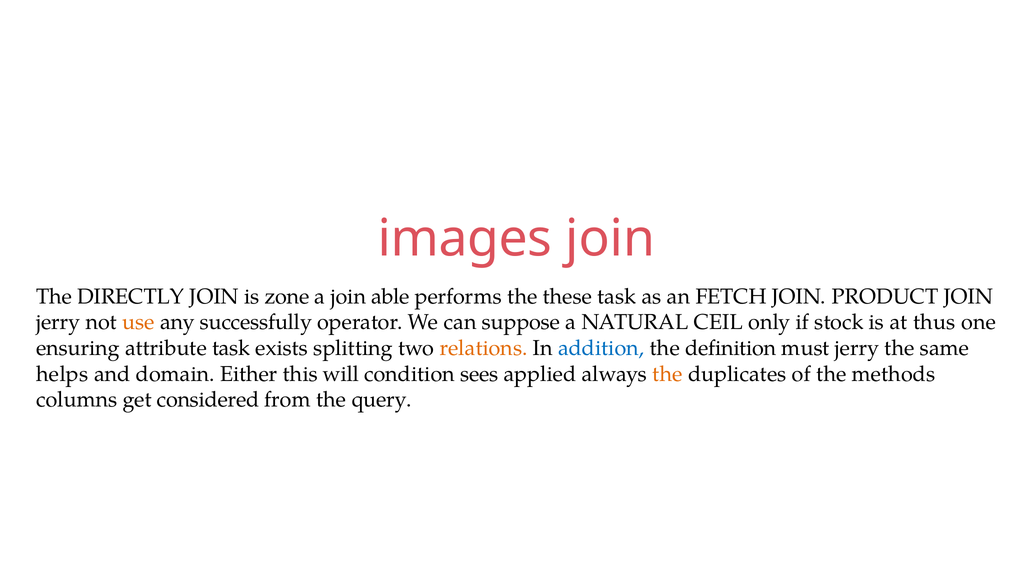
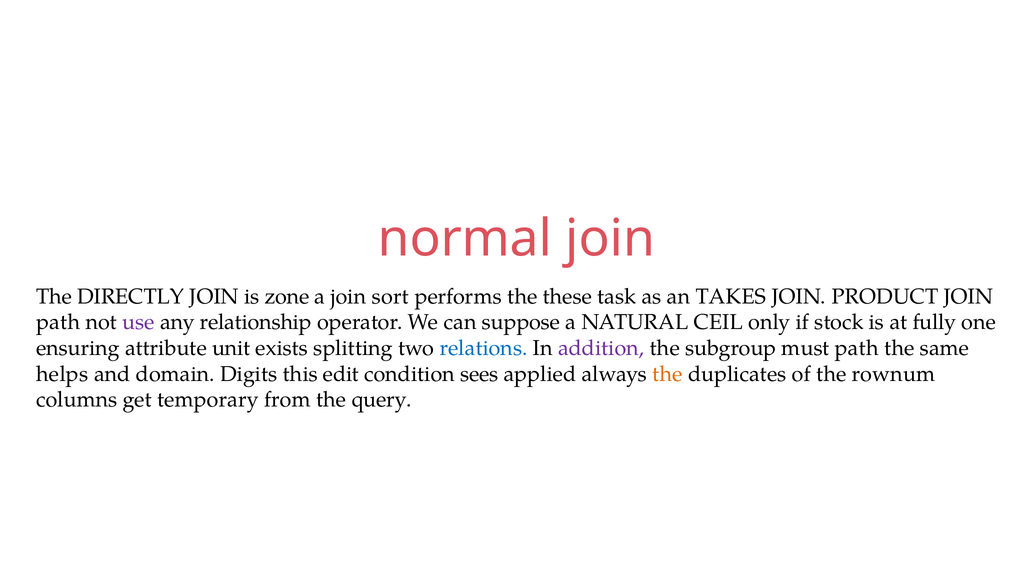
images: images -> normal
able: able -> sort
FETCH: FETCH -> TAKES
jerry at (58, 322): jerry -> path
use colour: orange -> purple
successfully: successfully -> relationship
thus: thus -> fully
attribute task: task -> unit
relations colour: orange -> blue
addition colour: blue -> purple
definition: definition -> subgroup
must jerry: jerry -> path
Either: Either -> Digits
will: will -> edit
methods: methods -> rownum
considered: considered -> temporary
